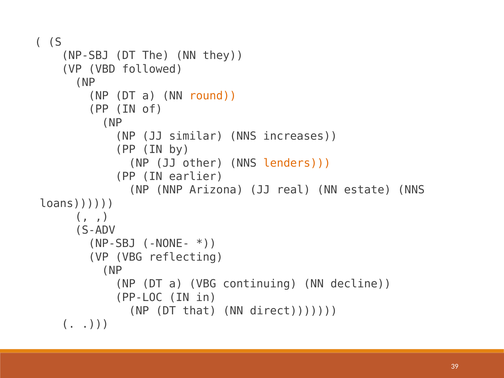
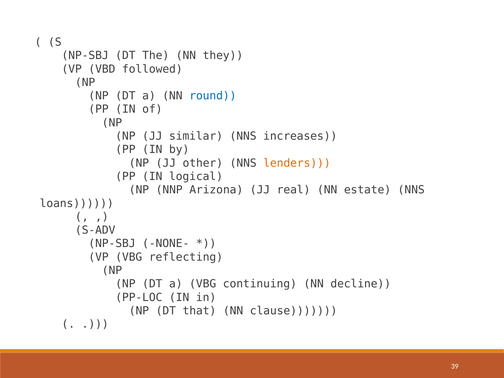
round colour: orange -> blue
earlier: earlier -> logical
direct: direct -> clause
